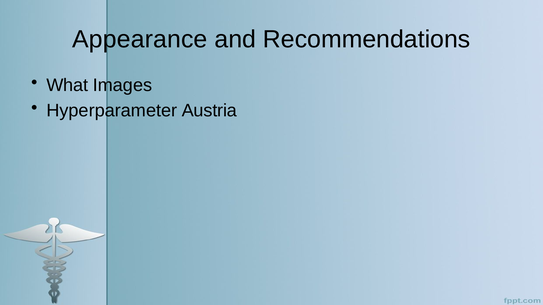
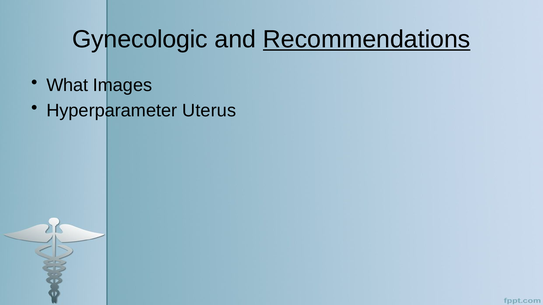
Appearance: Appearance -> Gynecologic
Recommendations underline: none -> present
Austria: Austria -> Uterus
